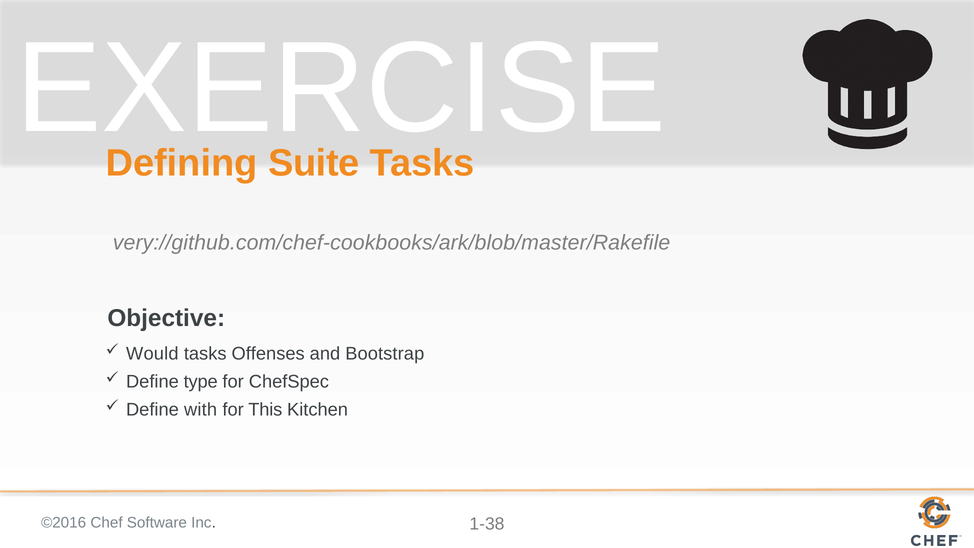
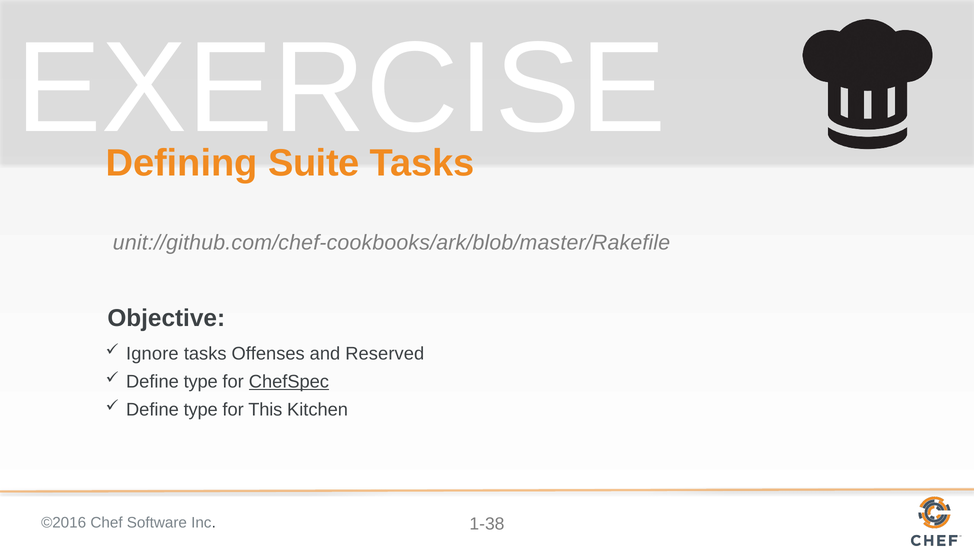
very://github.com/chef-cookbooks/ark/blob/master/Rakefile: very://github.com/chef-cookbooks/ark/blob/master/Rakefile -> unit://github.com/chef-cookbooks/ark/blob/master/Rakefile
Would: Would -> Ignore
Bootstrap: Bootstrap -> Reserved
ChefSpec underline: none -> present
with at (201, 410): with -> type
